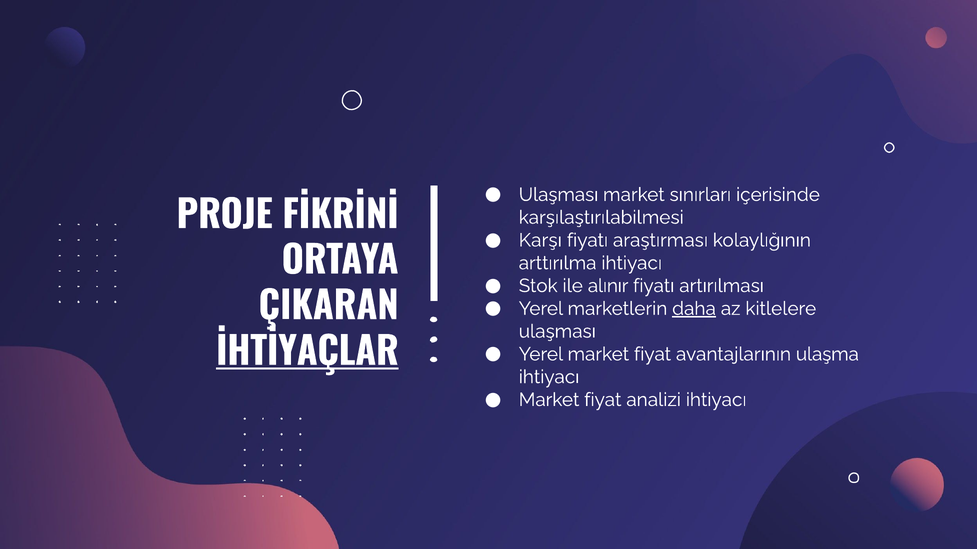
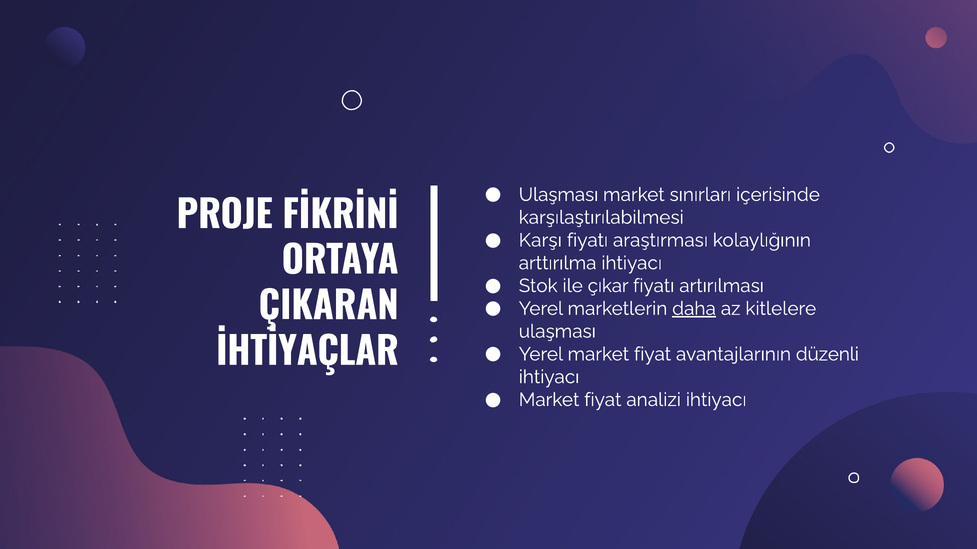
alınır: alınır -> çıkar
İHTİYAÇLAR underline: present -> none
ulaşma: ulaşma -> düzenli
